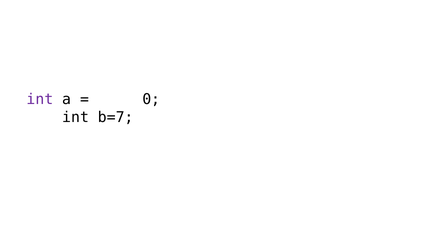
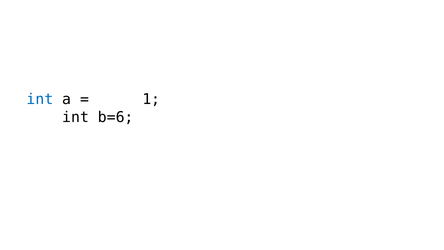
int at (40, 99) colour: purple -> blue
0: 0 -> 1
b=7: b=7 -> b=6
